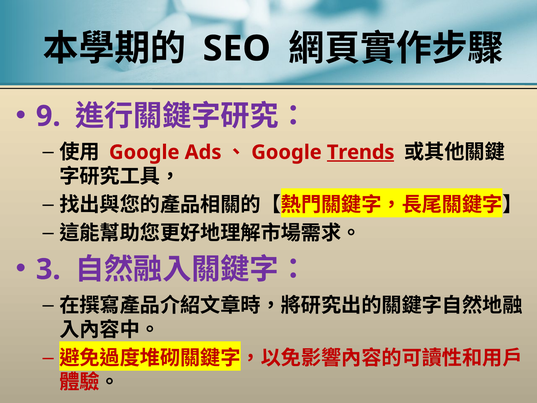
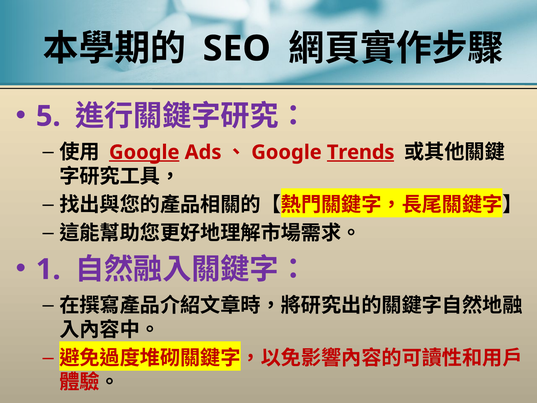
9: 9 -> 5
Google at (144, 152) underline: none -> present
3: 3 -> 1
